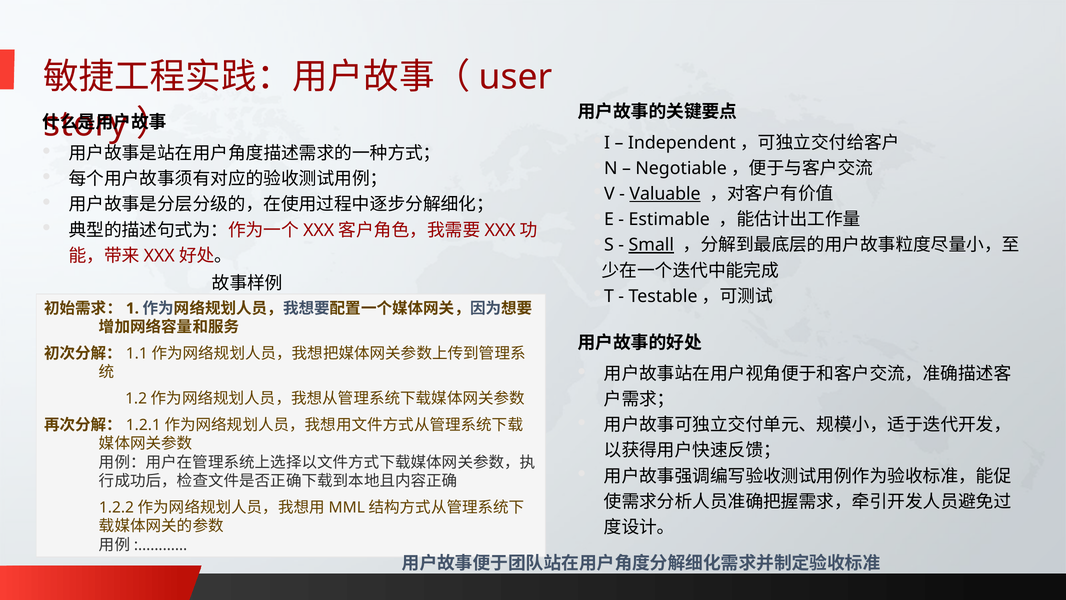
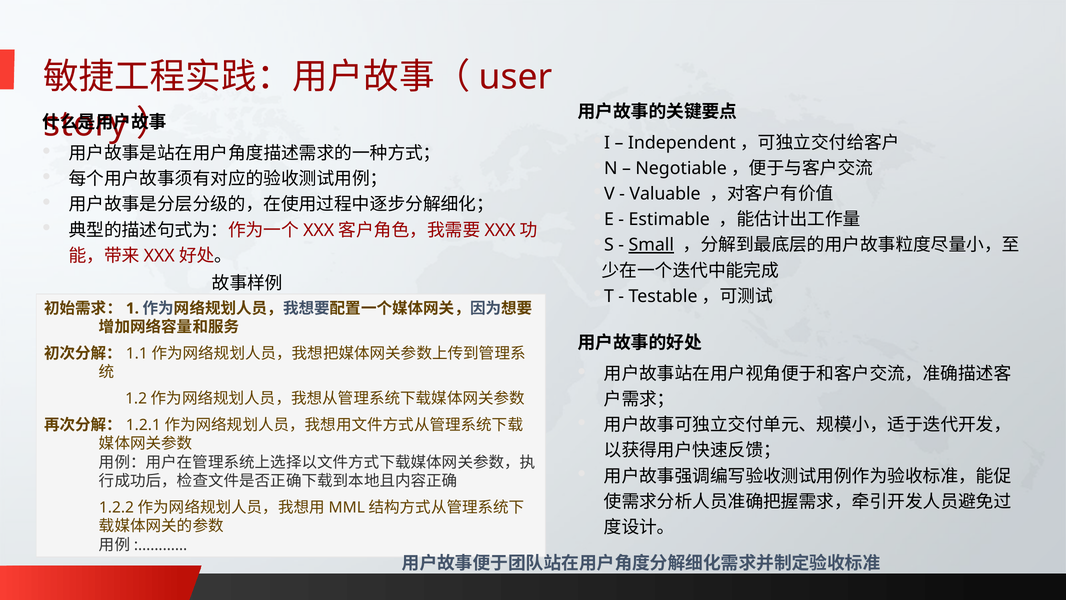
Valuable underline: present -> none
